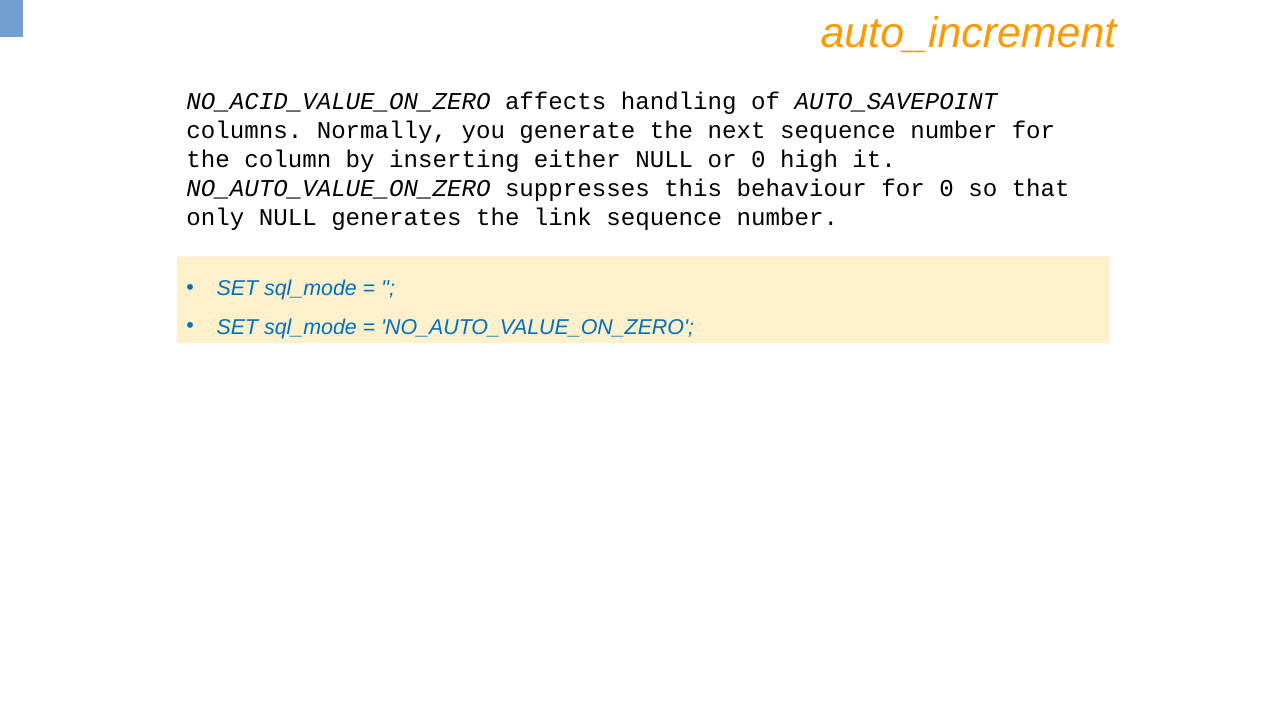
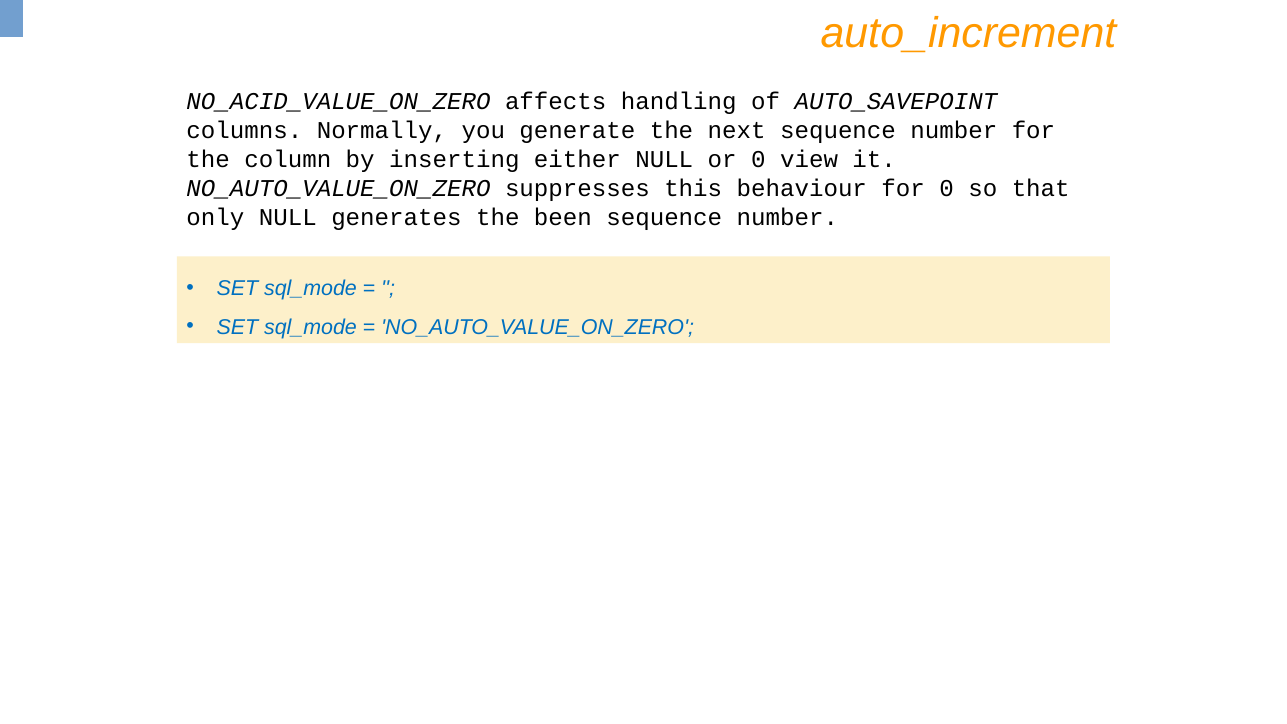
high: high -> view
link: link -> been
